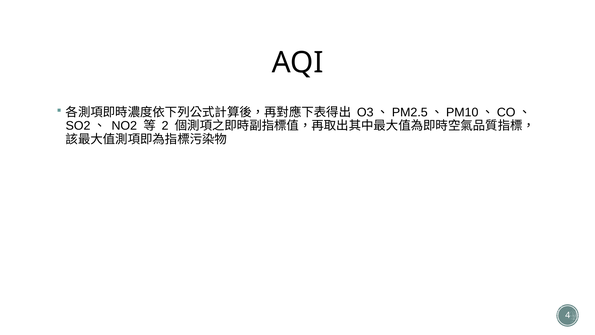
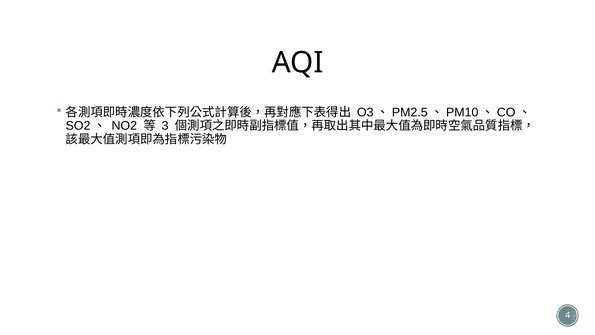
2: 2 -> 3
